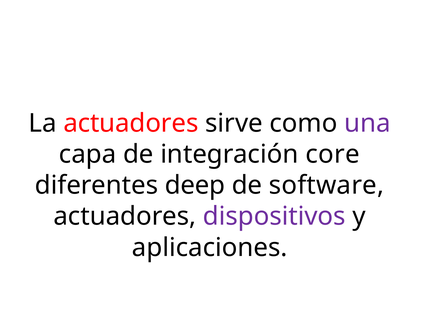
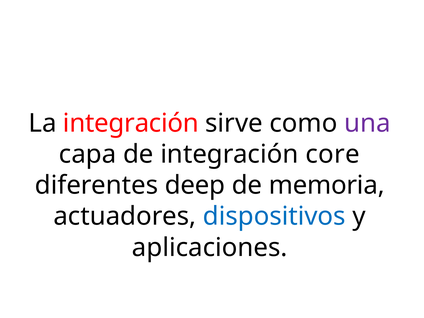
La actuadores: actuadores -> integración
software: software -> memoria
dispositivos colour: purple -> blue
